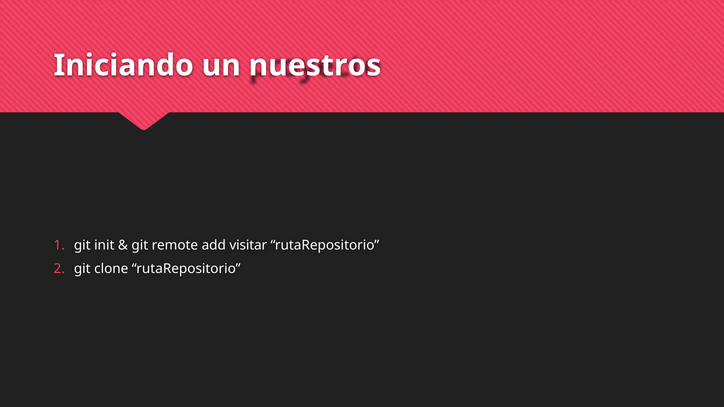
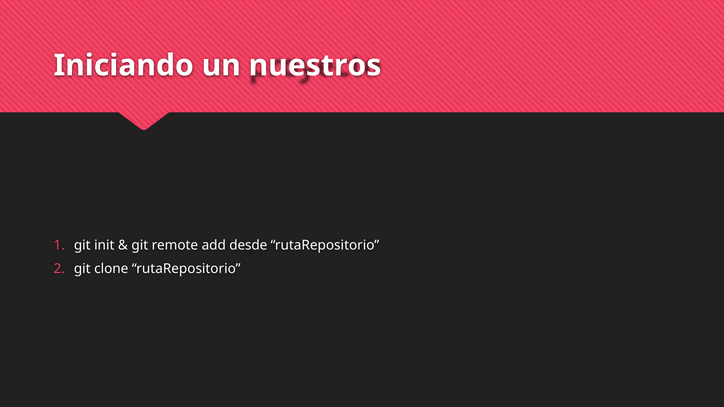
visitar: visitar -> desde
